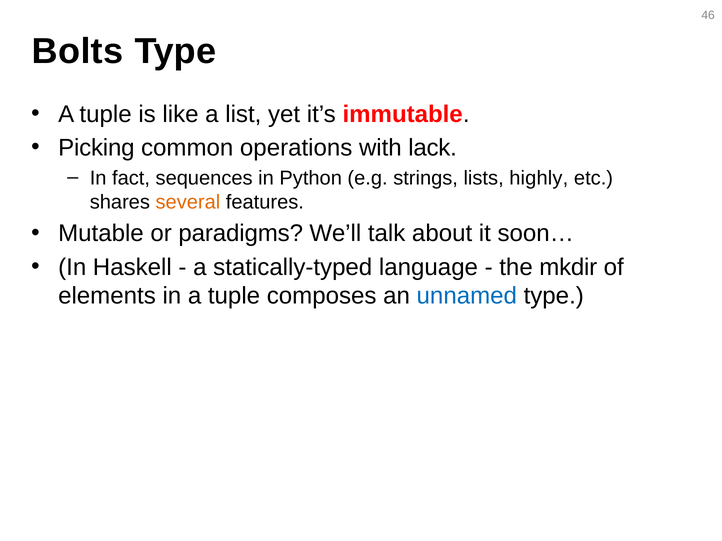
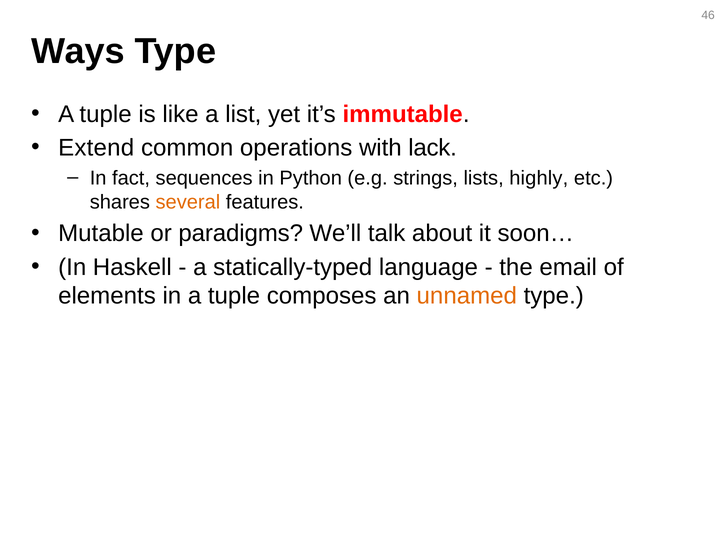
Bolts: Bolts -> Ways
Picking: Picking -> Extend
mkdir: mkdir -> email
unnamed colour: blue -> orange
